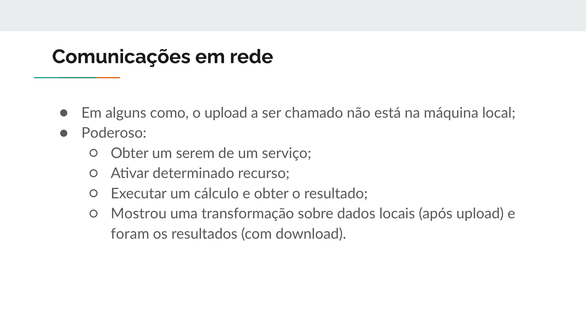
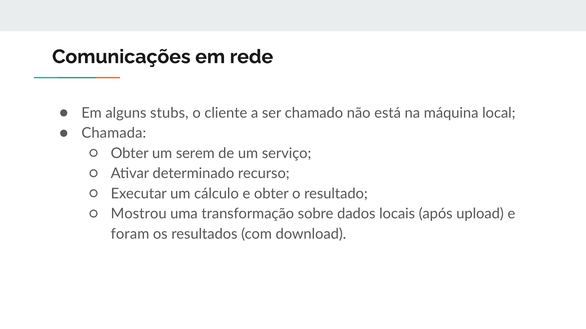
como: como -> stubs
o upload: upload -> cliente
Poderoso: Poderoso -> Chamada
